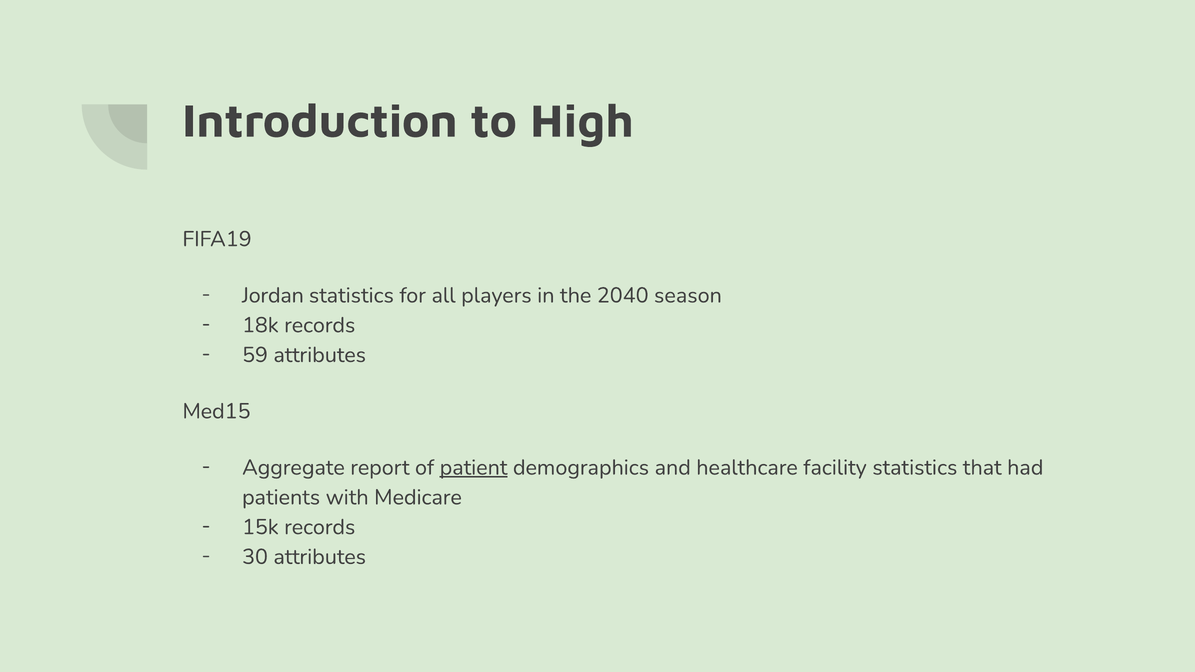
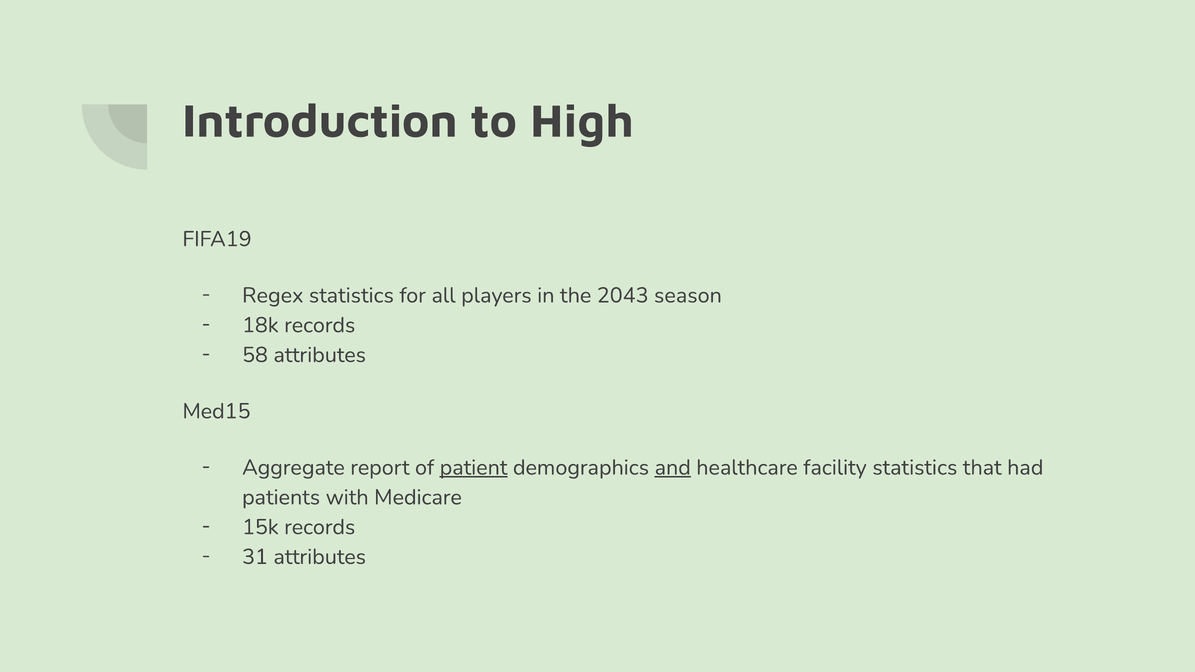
Jordan: Jordan -> Regex
2040: 2040 -> 2043
59: 59 -> 58
and underline: none -> present
30: 30 -> 31
